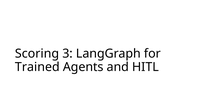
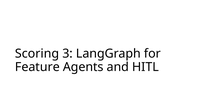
Trained: Trained -> Feature
